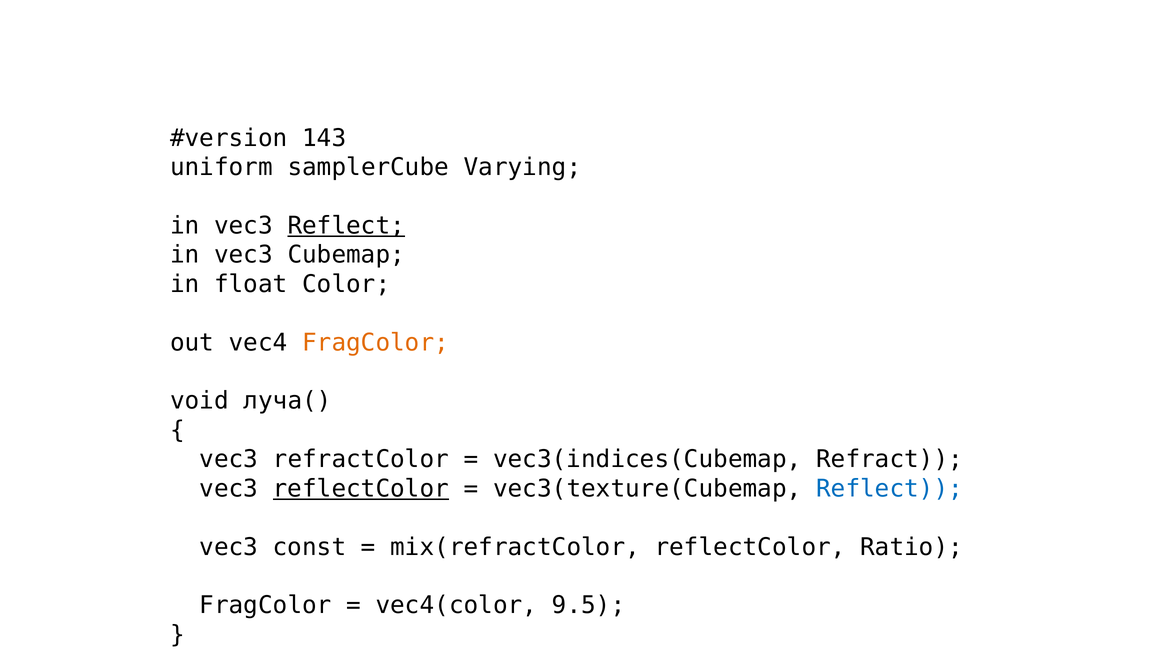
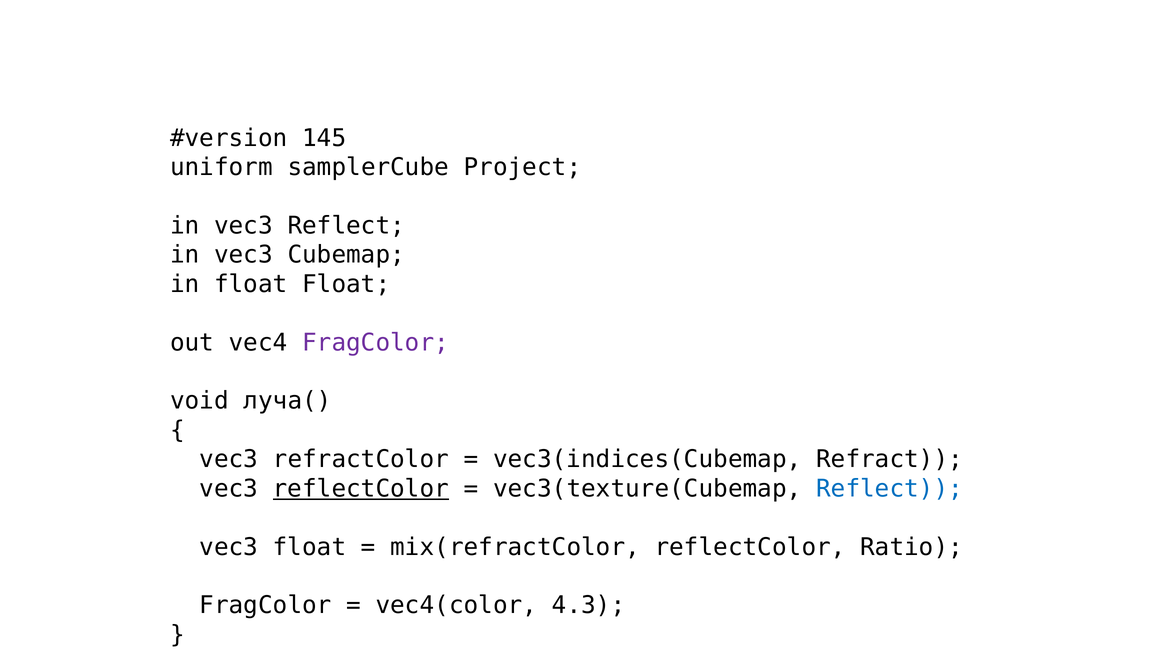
143: 143 -> 145
Varying: Varying -> Project
Reflect at (346, 226) underline: present -> none
float Color: Color -> Float
FragColor at (376, 342) colour: orange -> purple
vec3 const: const -> float
9.5: 9.5 -> 4.3
